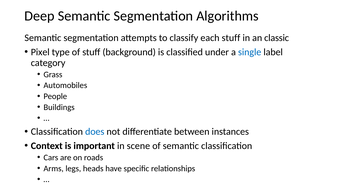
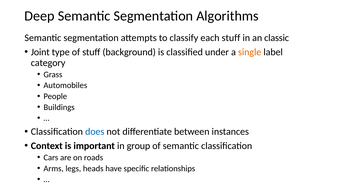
Pixel: Pixel -> Joint
single colour: blue -> orange
scene: scene -> group
